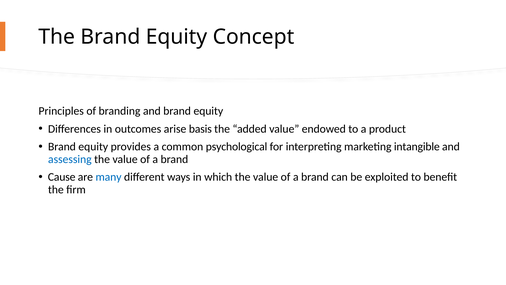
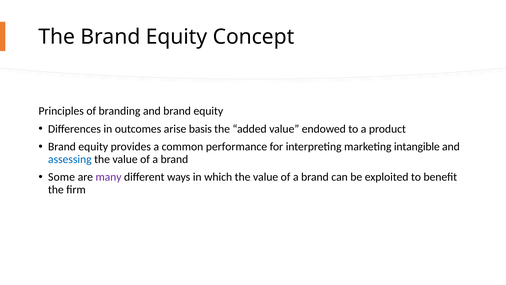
psychological: psychological -> performance
Cause: Cause -> Some
many colour: blue -> purple
